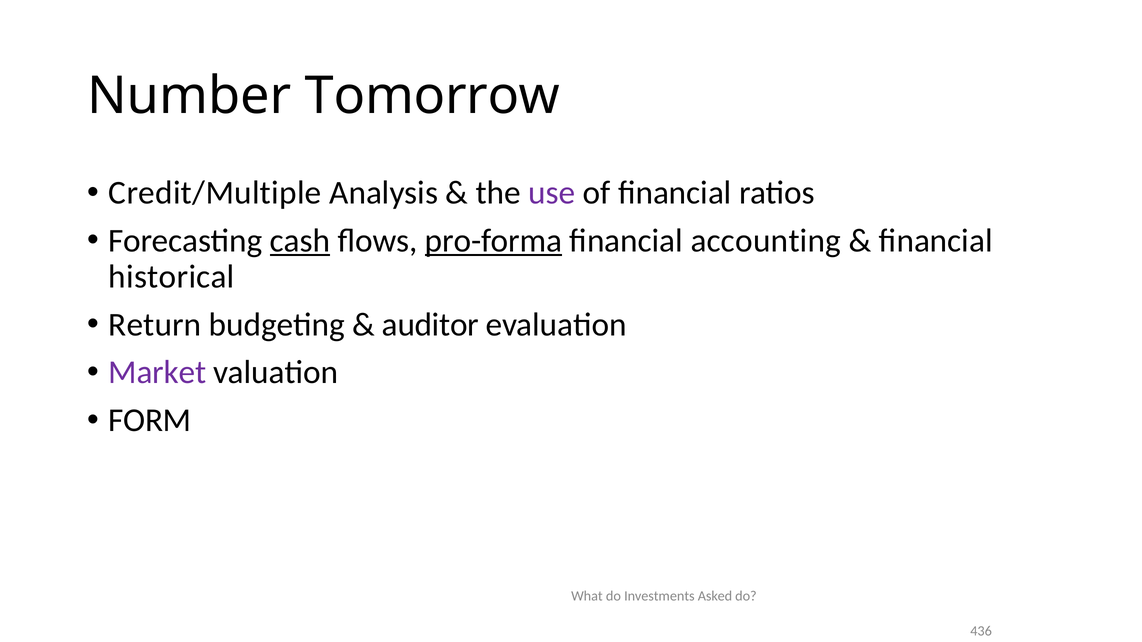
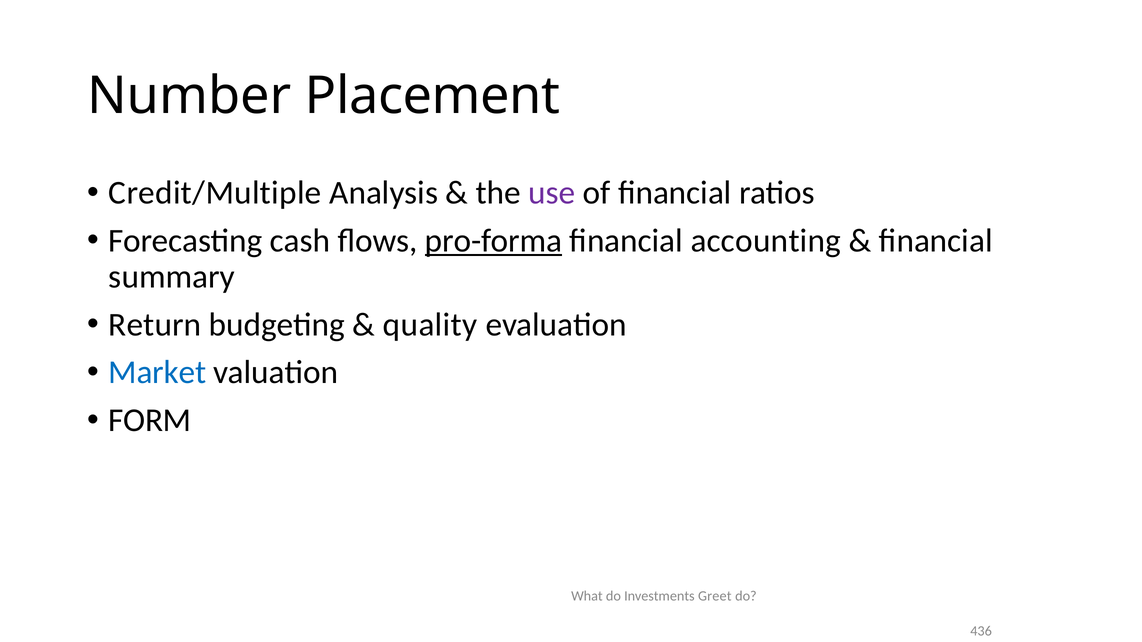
Tomorrow: Tomorrow -> Placement
cash underline: present -> none
historical: historical -> summary
auditor: auditor -> quality
Market colour: purple -> blue
Asked: Asked -> Greet
